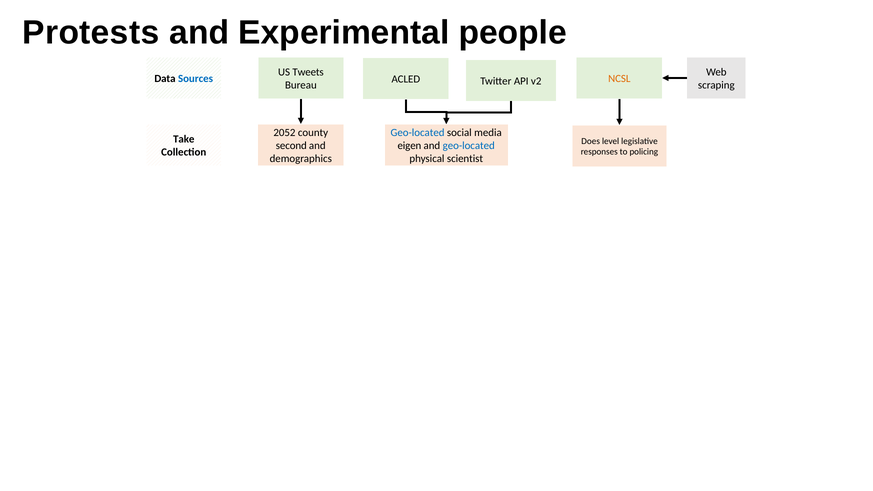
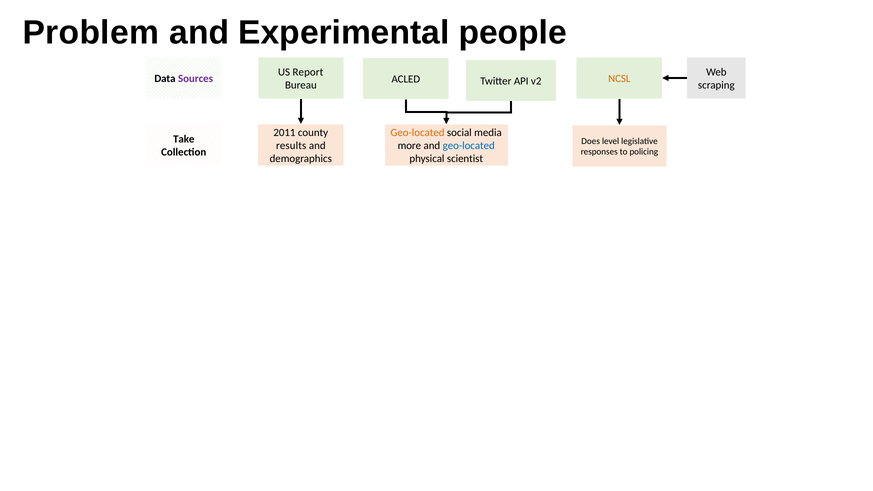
Protests: Protests -> Problem
Tweets: Tweets -> Report
Sources colour: blue -> purple
2052: 2052 -> 2011
Geo-located at (418, 133) colour: blue -> orange
second: second -> results
eigen: eigen -> more
